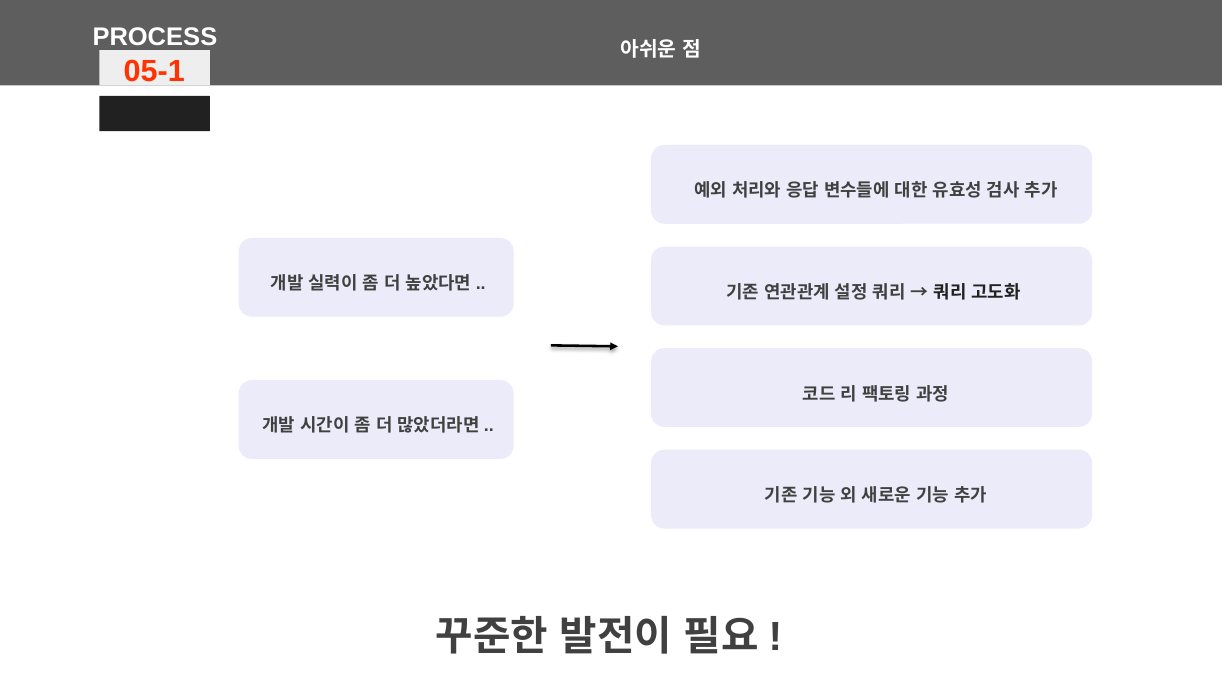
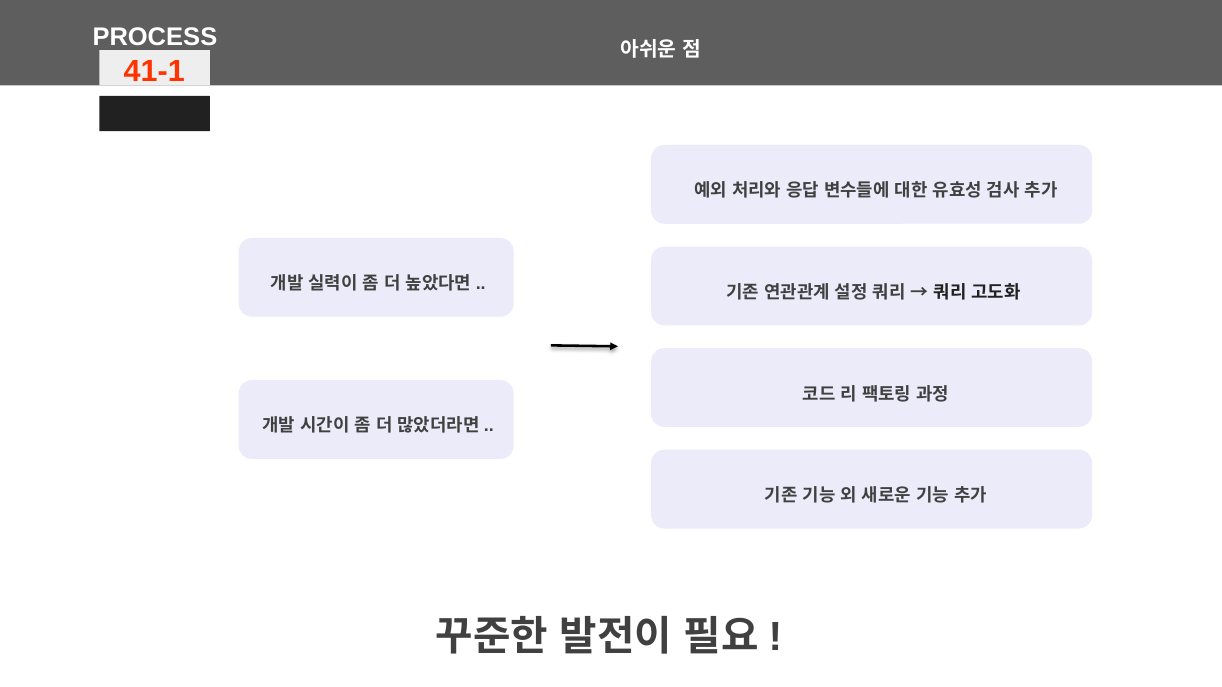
05-1: 05-1 -> 41-1
